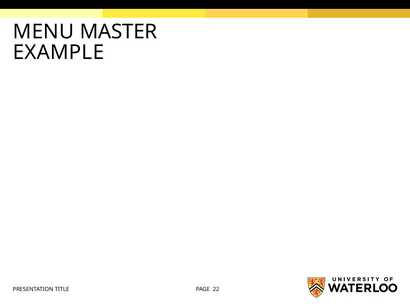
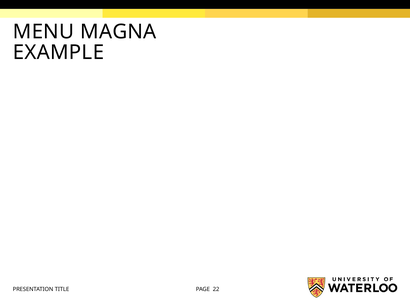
MASTER: MASTER -> MAGNA
